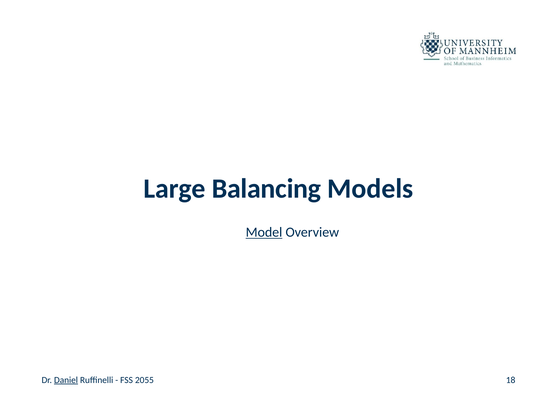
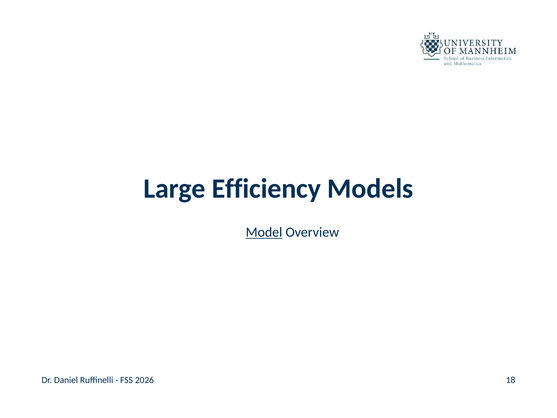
Balancing: Balancing -> Efficiency
Daniel underline: present -> none
2055: 2055 -> 2026
